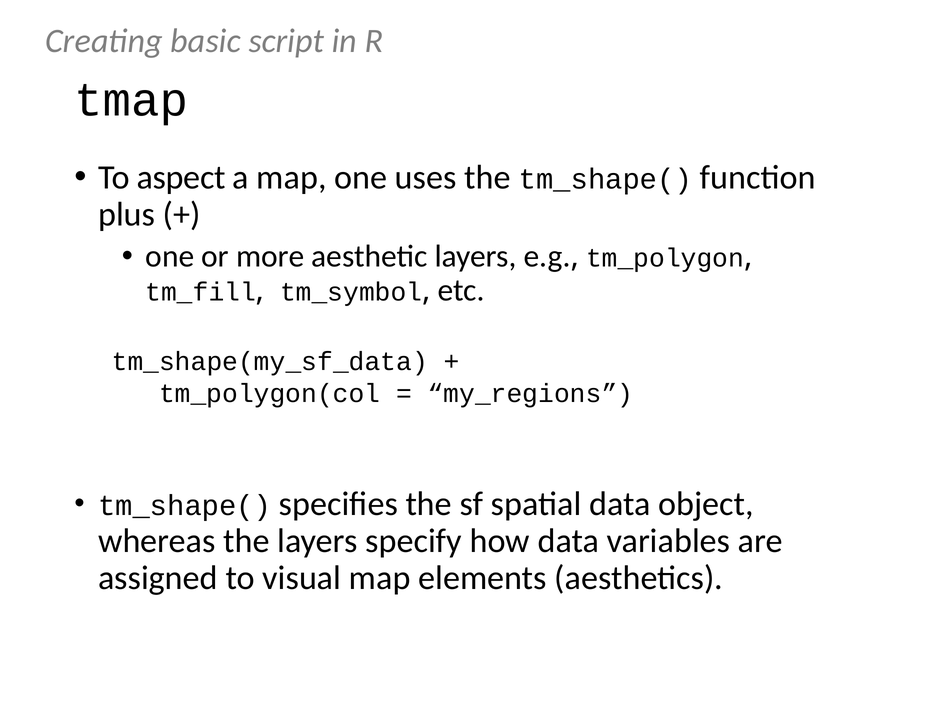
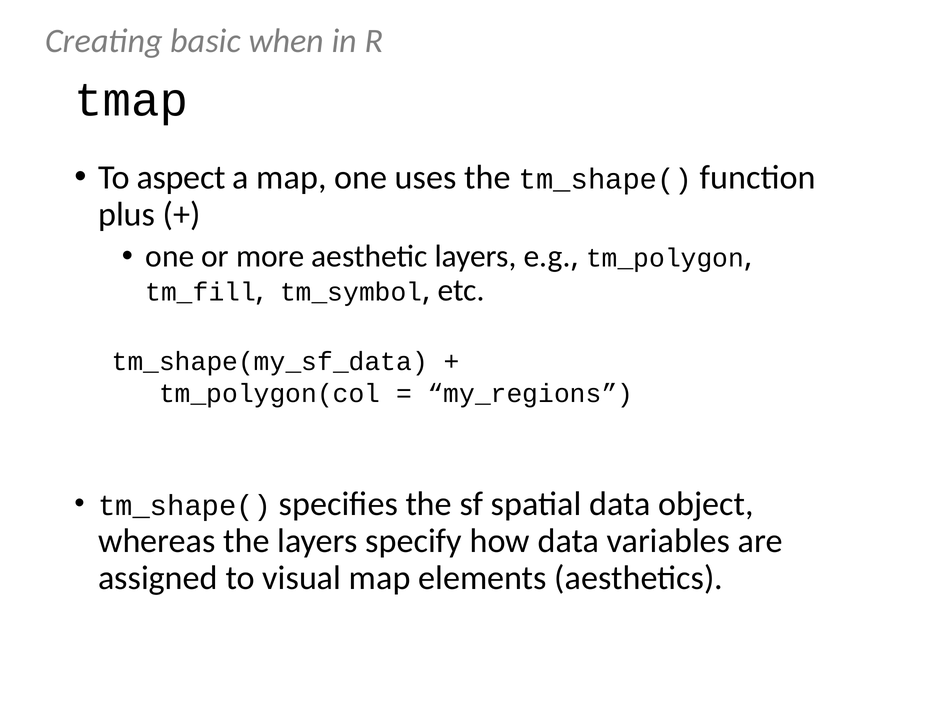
script: script -> when
